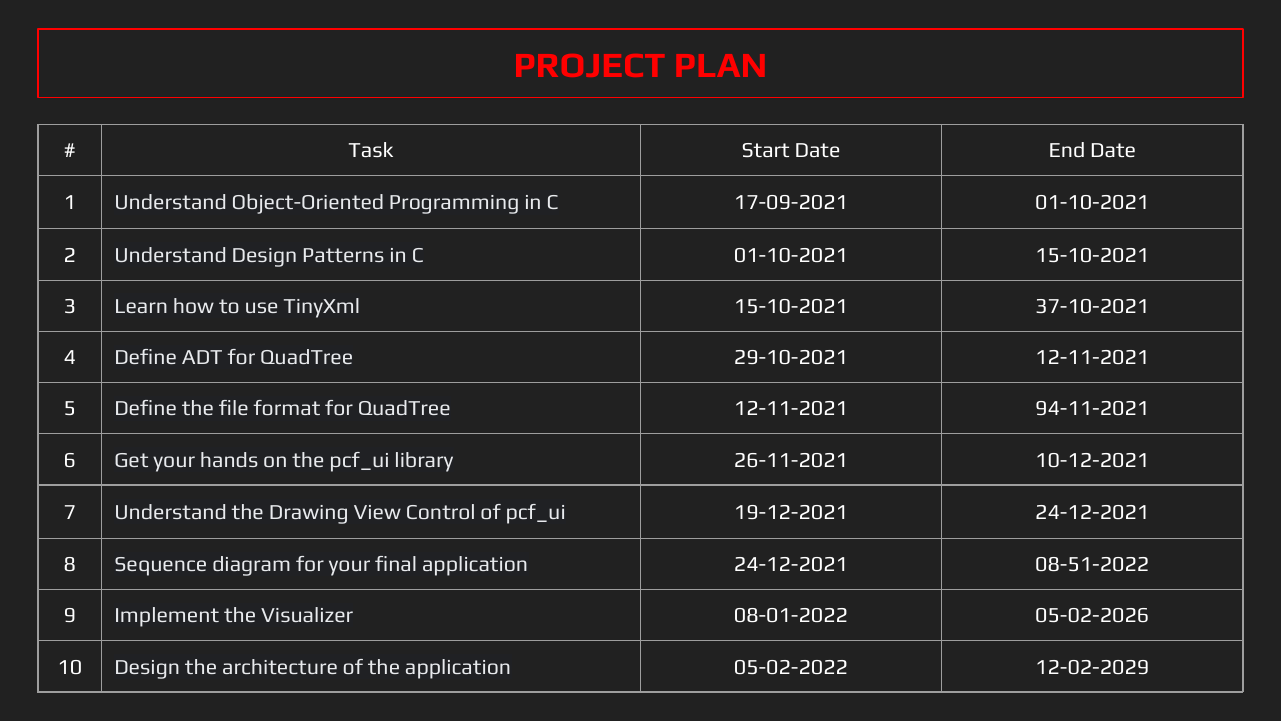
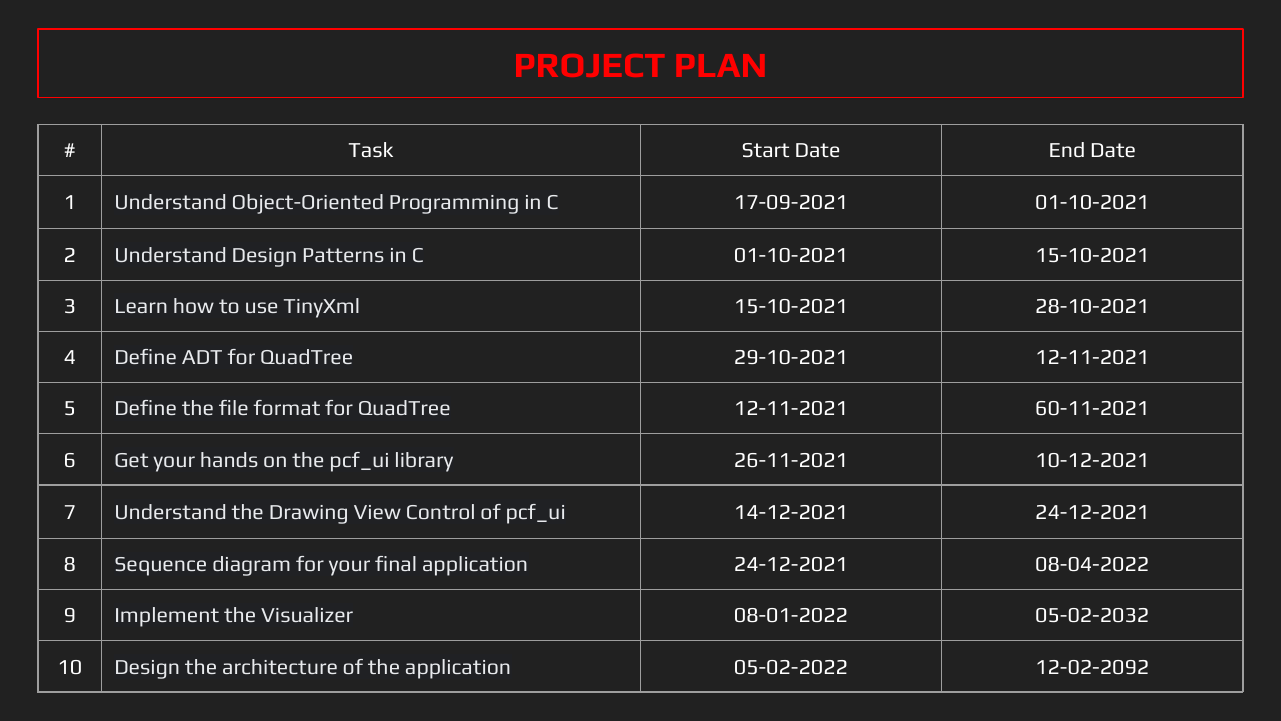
37-10-2021: 37-10-2021 -> 28-10-2021
94-11-2021: 94-11-2021 -> 60-11-2021
19-12-2021: 19-12-2021 -> 14-12-2021
08-51-2022: 08-51-2022 -> 08-04-2022
05-02-2026: 05-02-2026 -> 05-02-2032
12-02-2029: 12-02-2029 -> 12-02-2092
